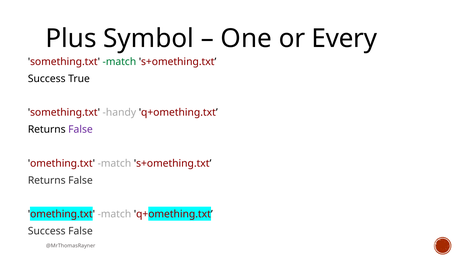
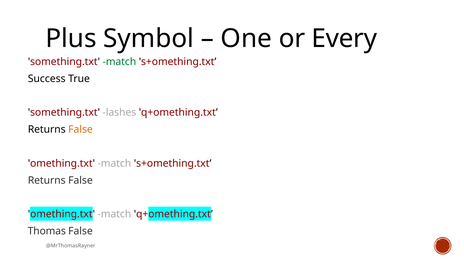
handy: handy -> lashes
False at (80, 130) colour: purple -> orange
Success at (47, 231): Success -> Thomas
